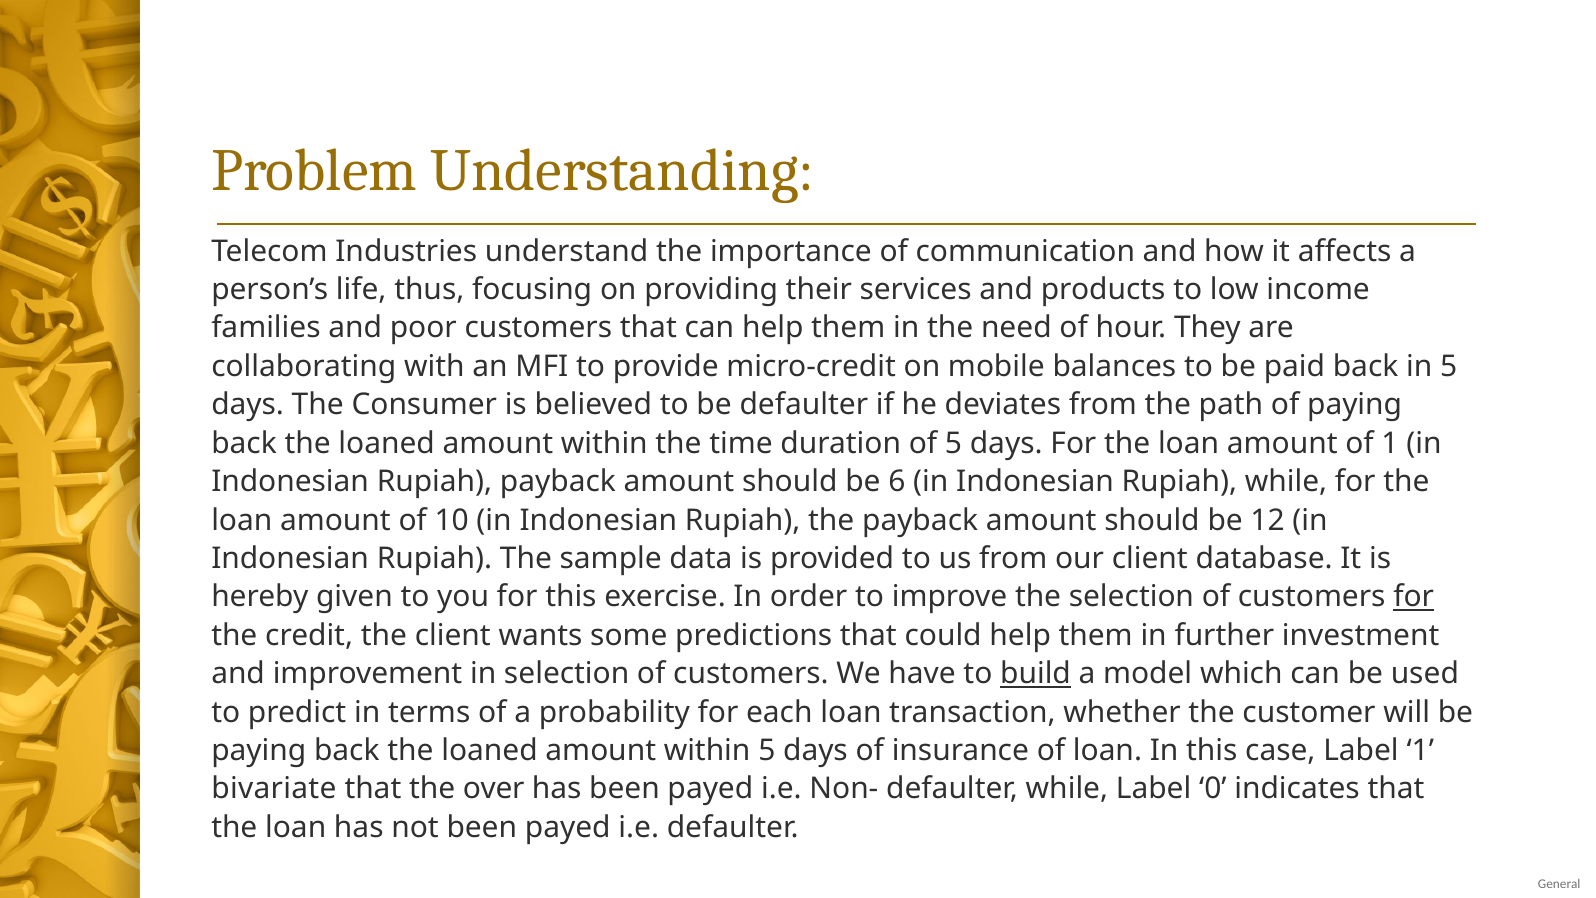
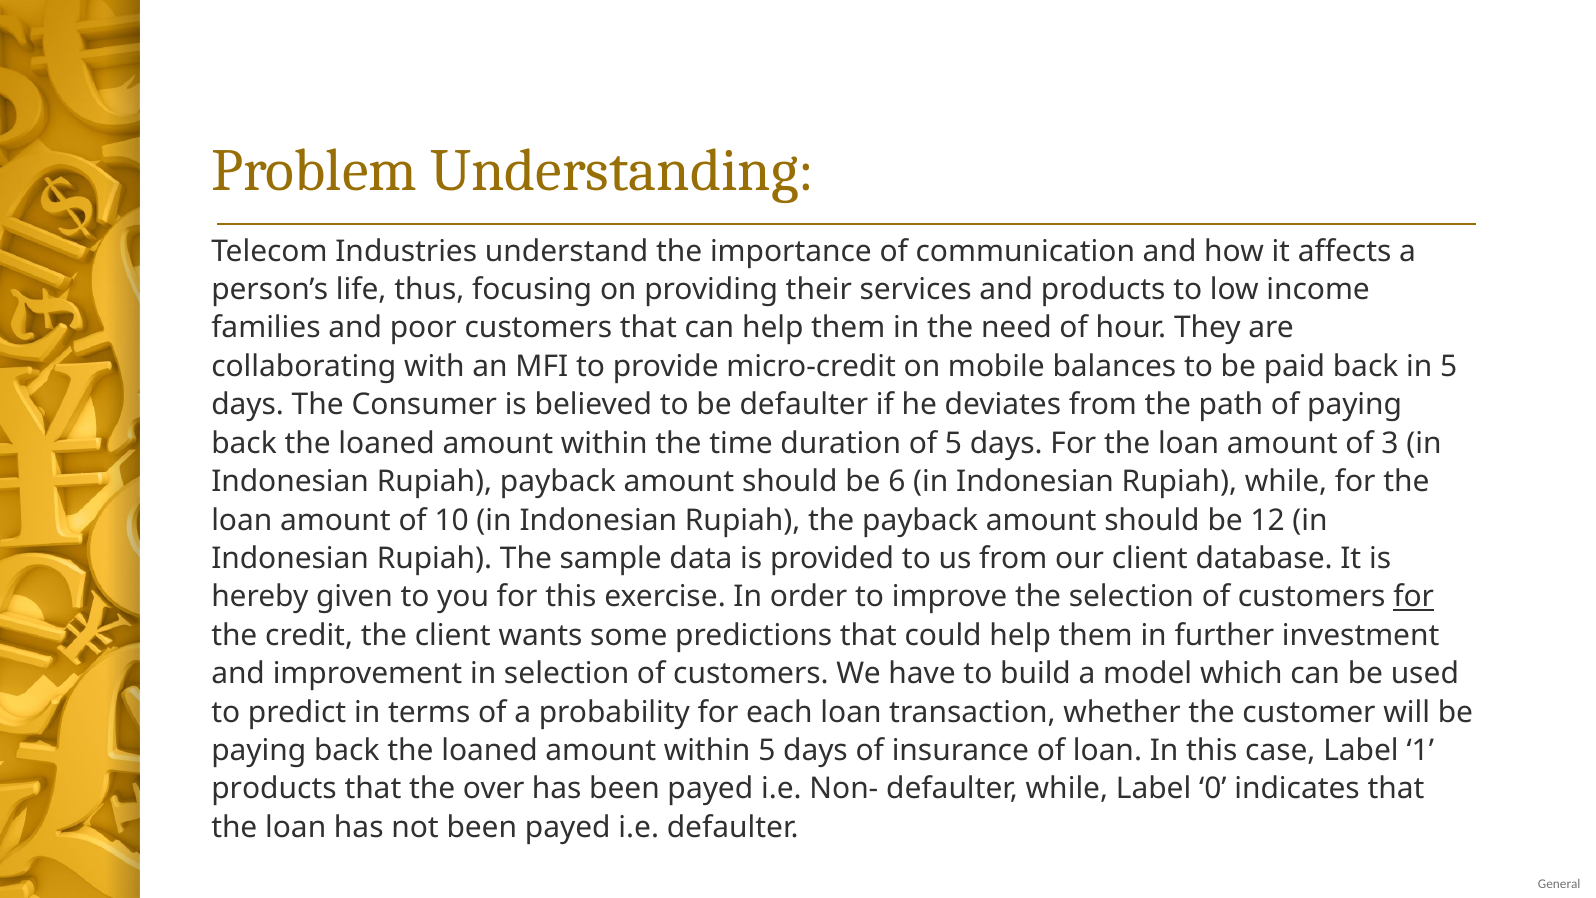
of 1: 1 -> 3
build underline: present -> none
bivariate at (274, 789): bivariate -> products
